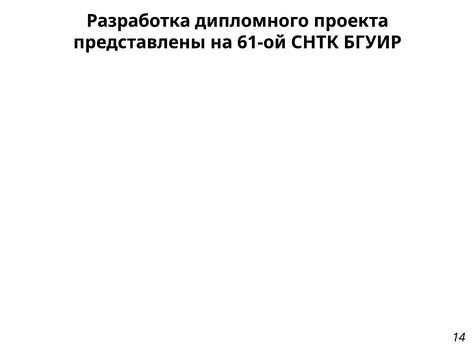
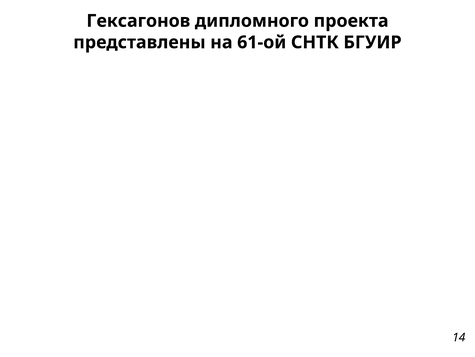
Разработка: Разработка -> Гексагонов
